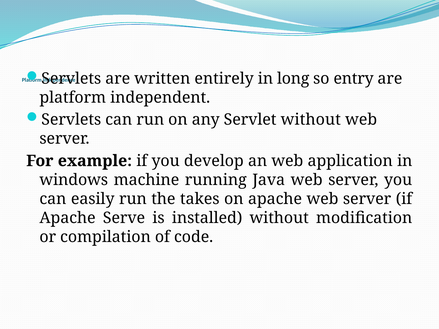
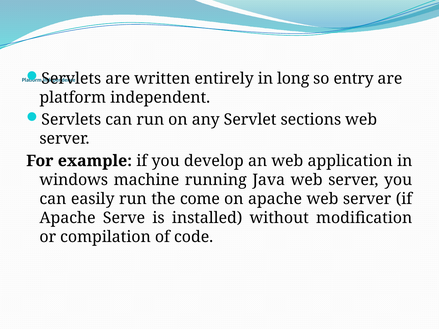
Servlet without: without -> sections
takes: takes -> come
